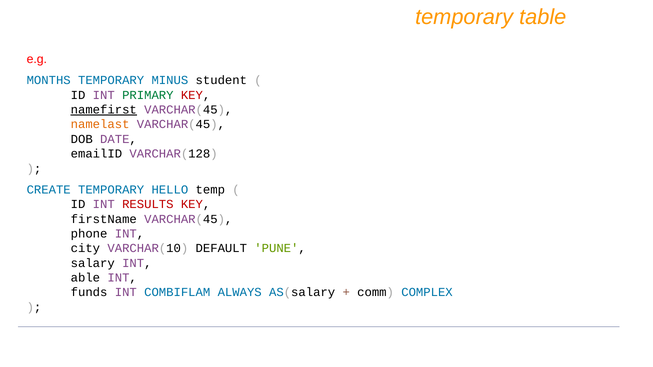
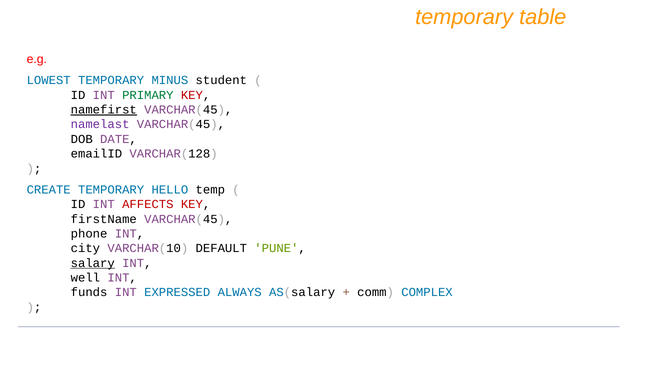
MONTHS: MONTHS -> LOWEST
namelast colour: orange -> purple
RESULTS: RESULTS -> AFFECTS
salary underline: none -> present
able: able -> well
COMBIFLAM: COMBIFLAM -> EXPRESSED
